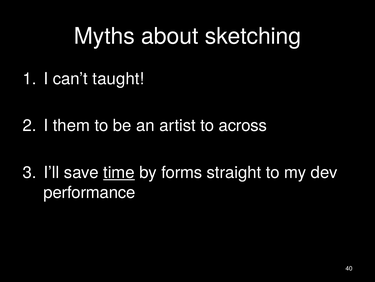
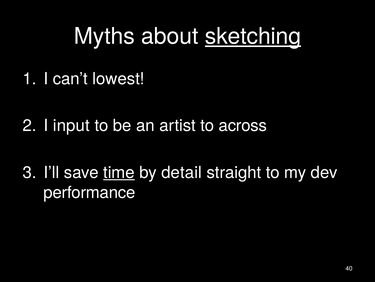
sketching underline: none -> present
taught: taught -> lowest
them: them -> input
forms: forms -> detail
